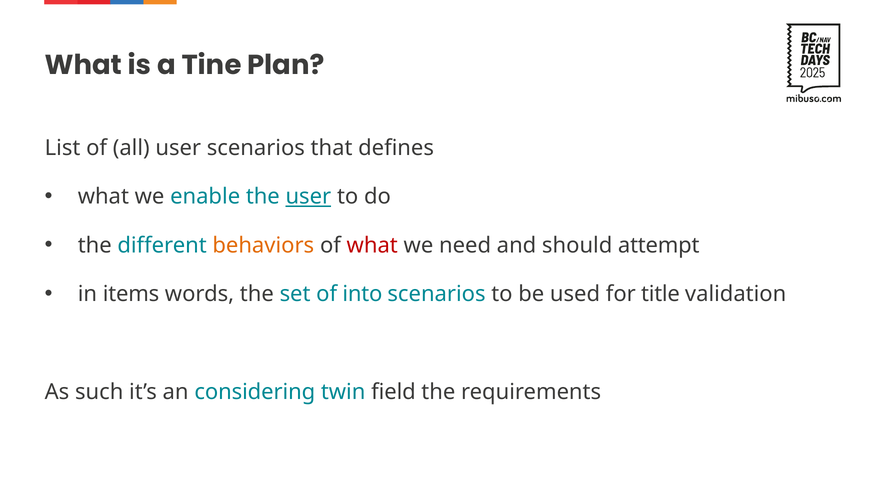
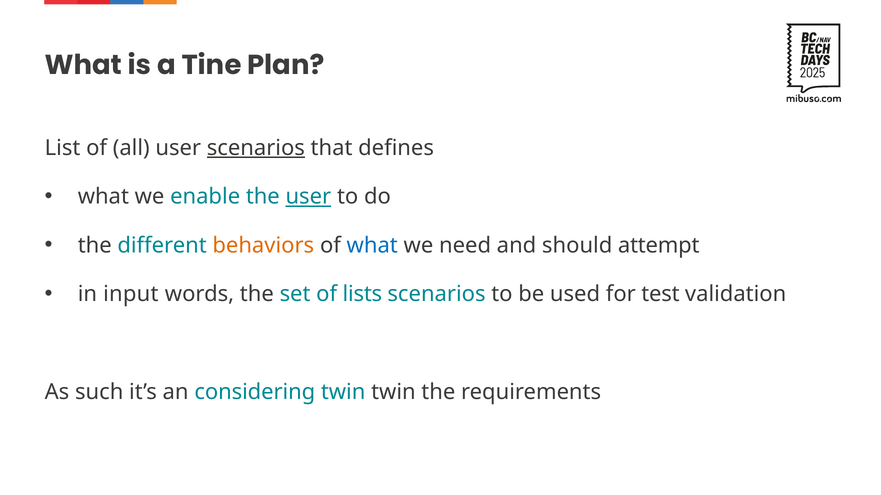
scenarios at (256, 148) underline: none -> present
what at (372, 246) colour: red -> blue
items: items -> input
into: into -> lists
title: title -> test
twin field: field -> twin
